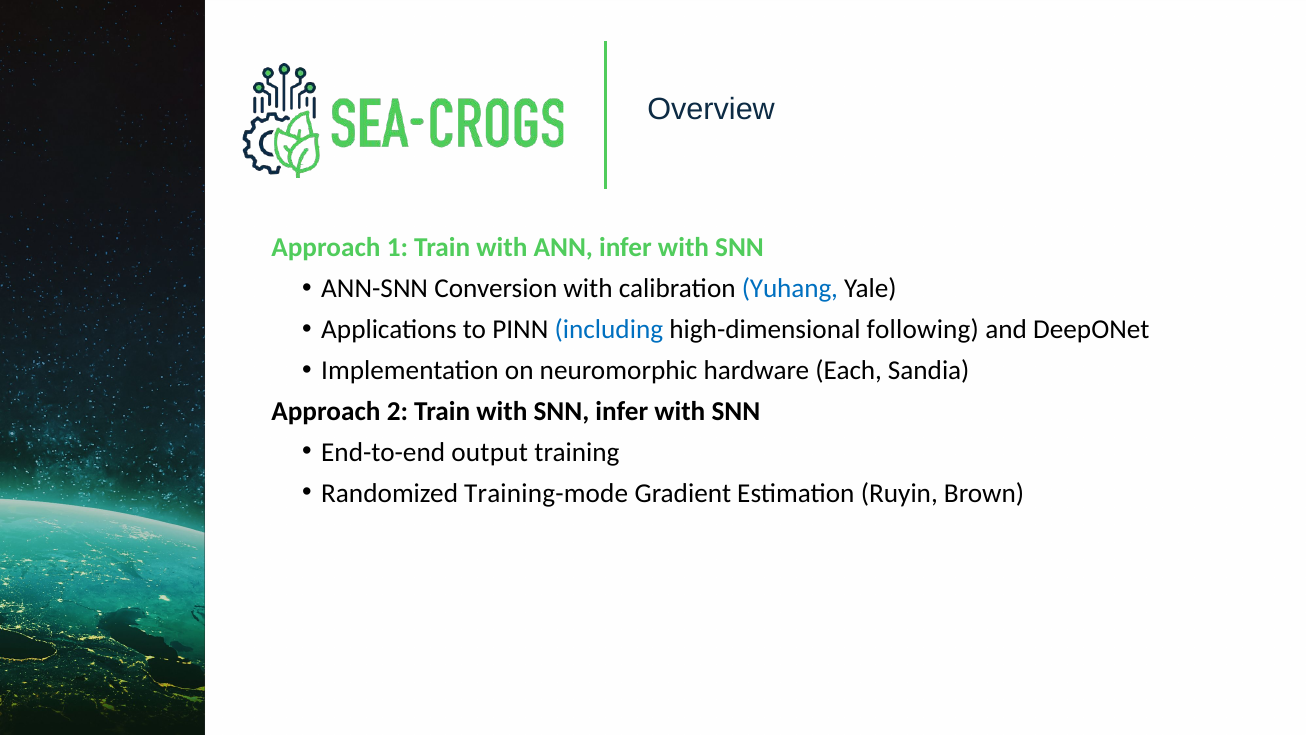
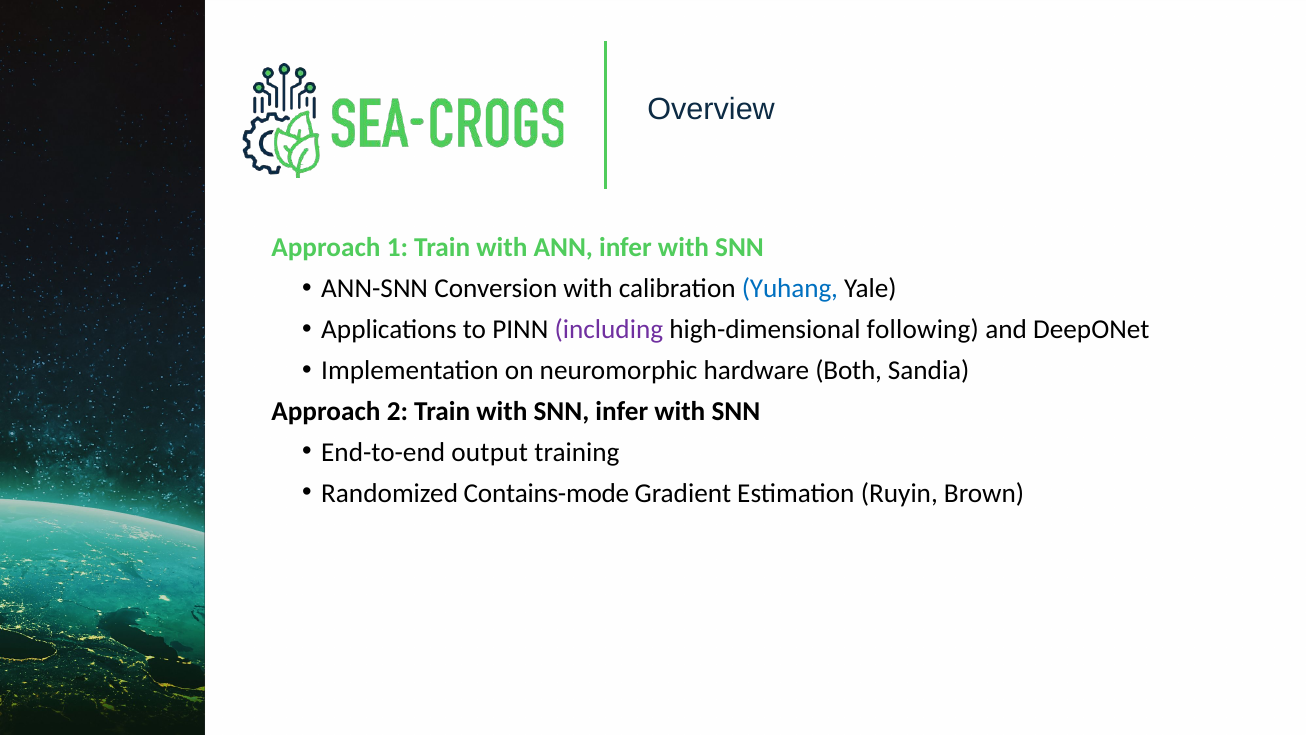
including colour: blue -> purple
Each: Each -> Both
Training-mode: Training-mode -> Contains-mode
